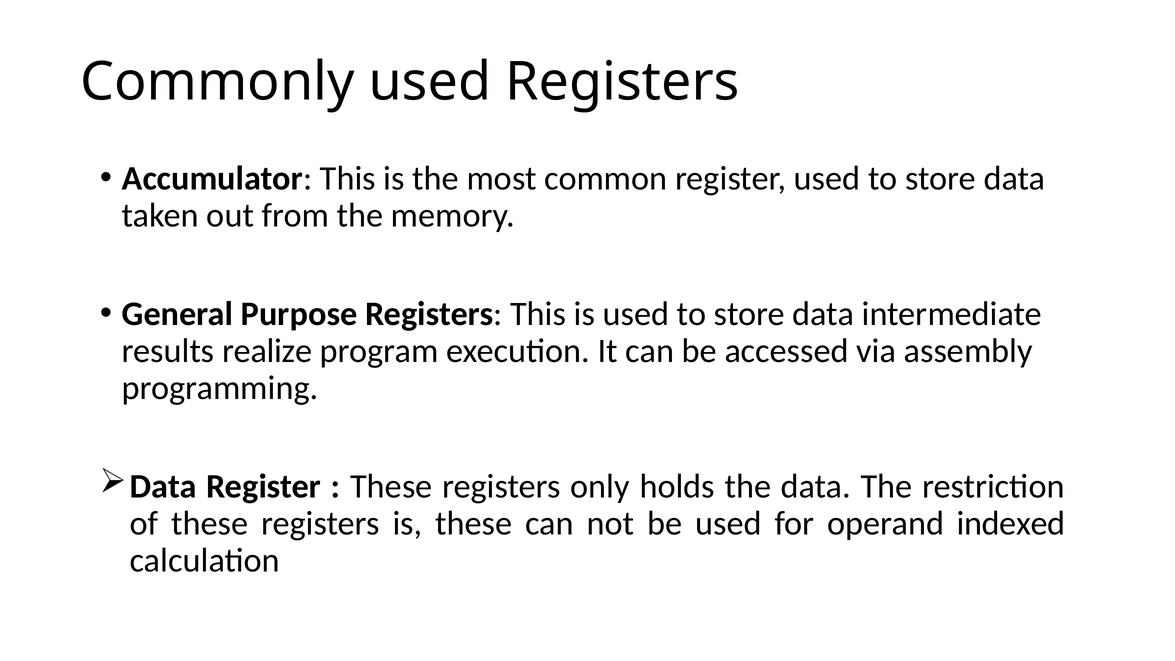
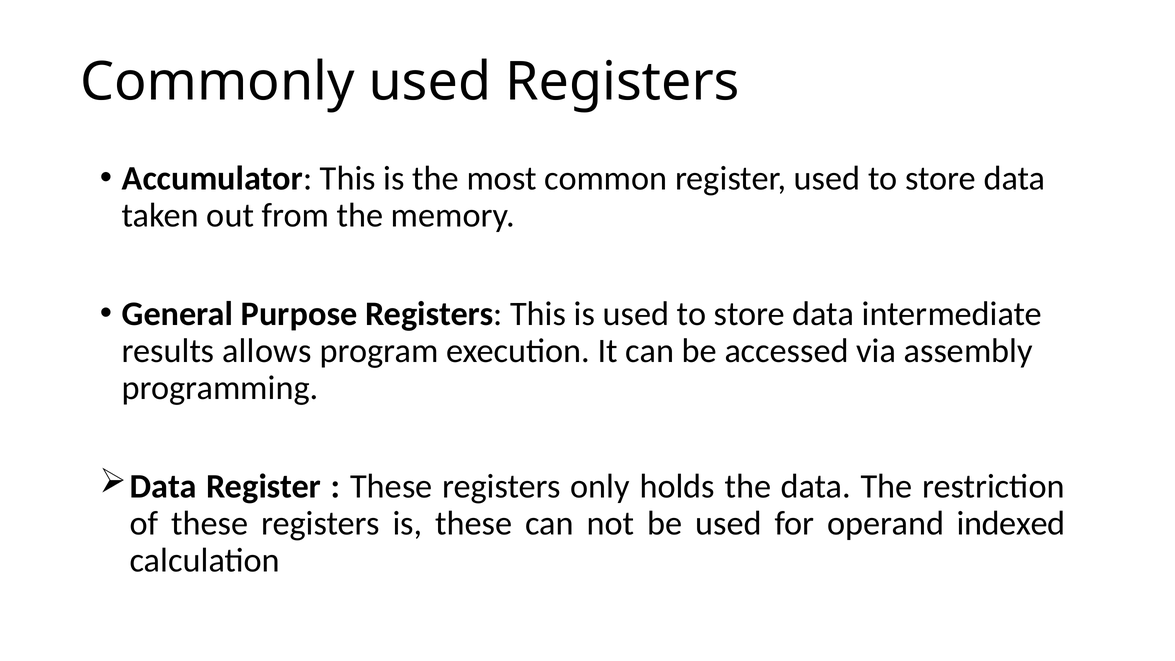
realize: realize -> allows
